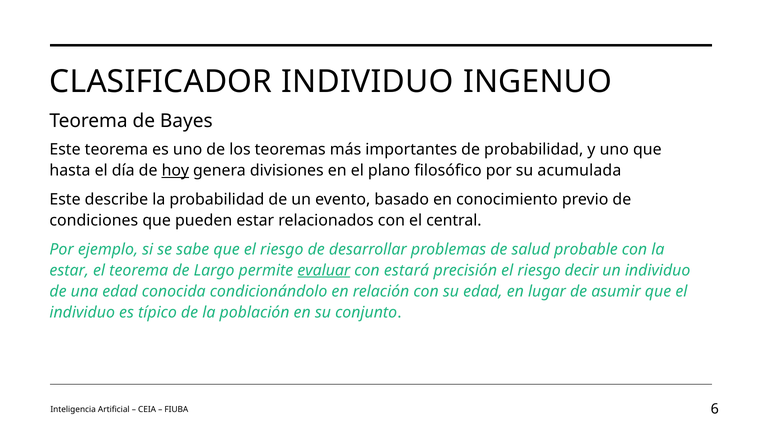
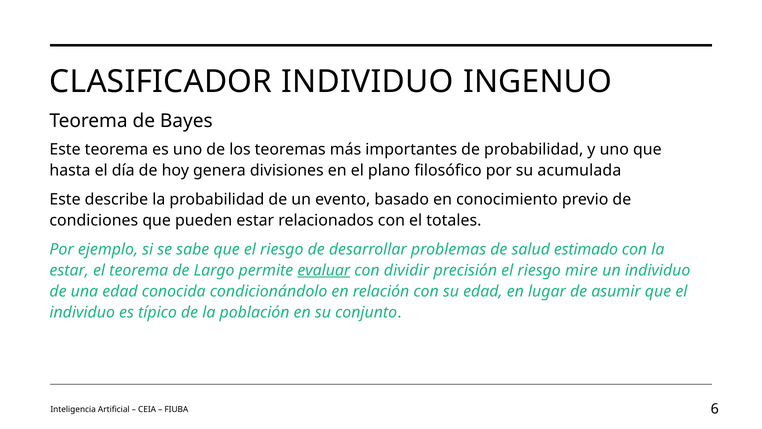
hoy underline: present -> none
central: central -> totales
probable: probable -> estimado
estará: estará -> dividir
decir: decir -> mire
